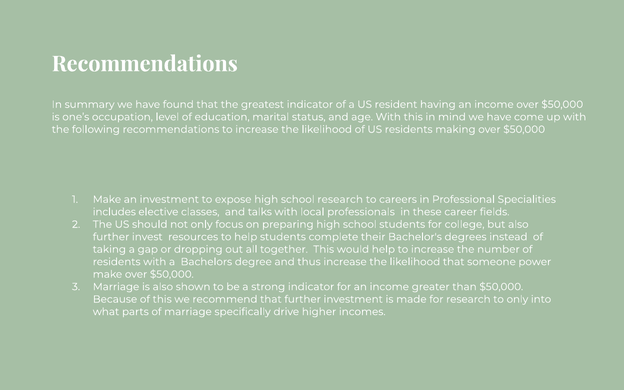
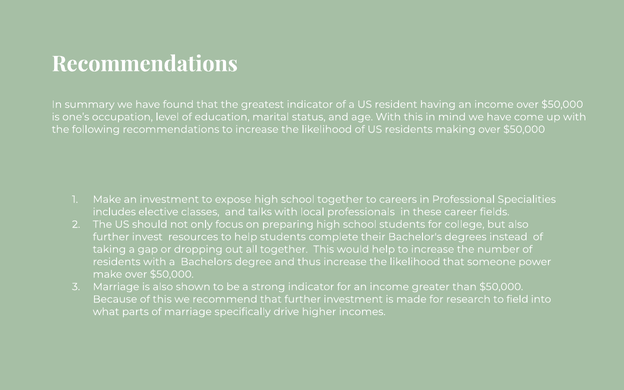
school research: research -> together
to only: only -> field
